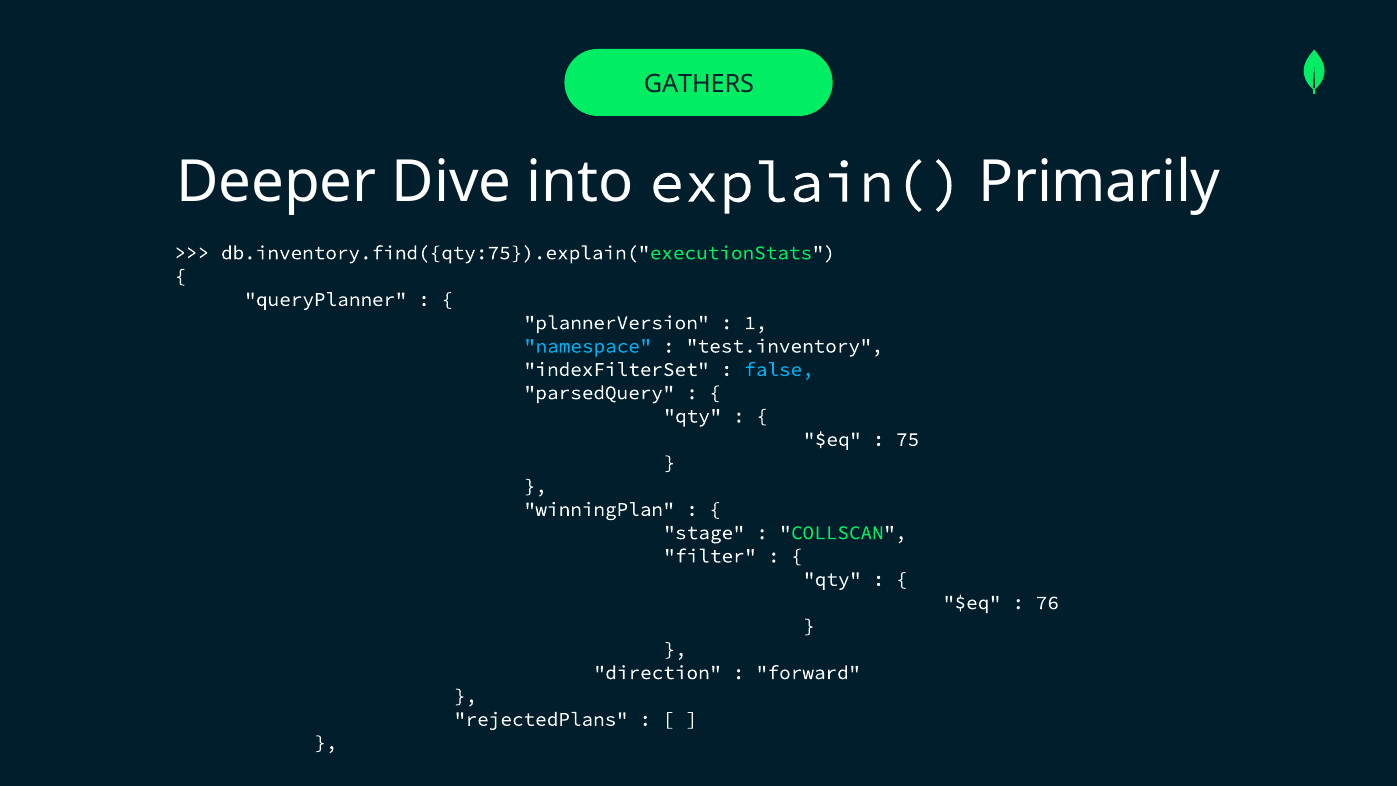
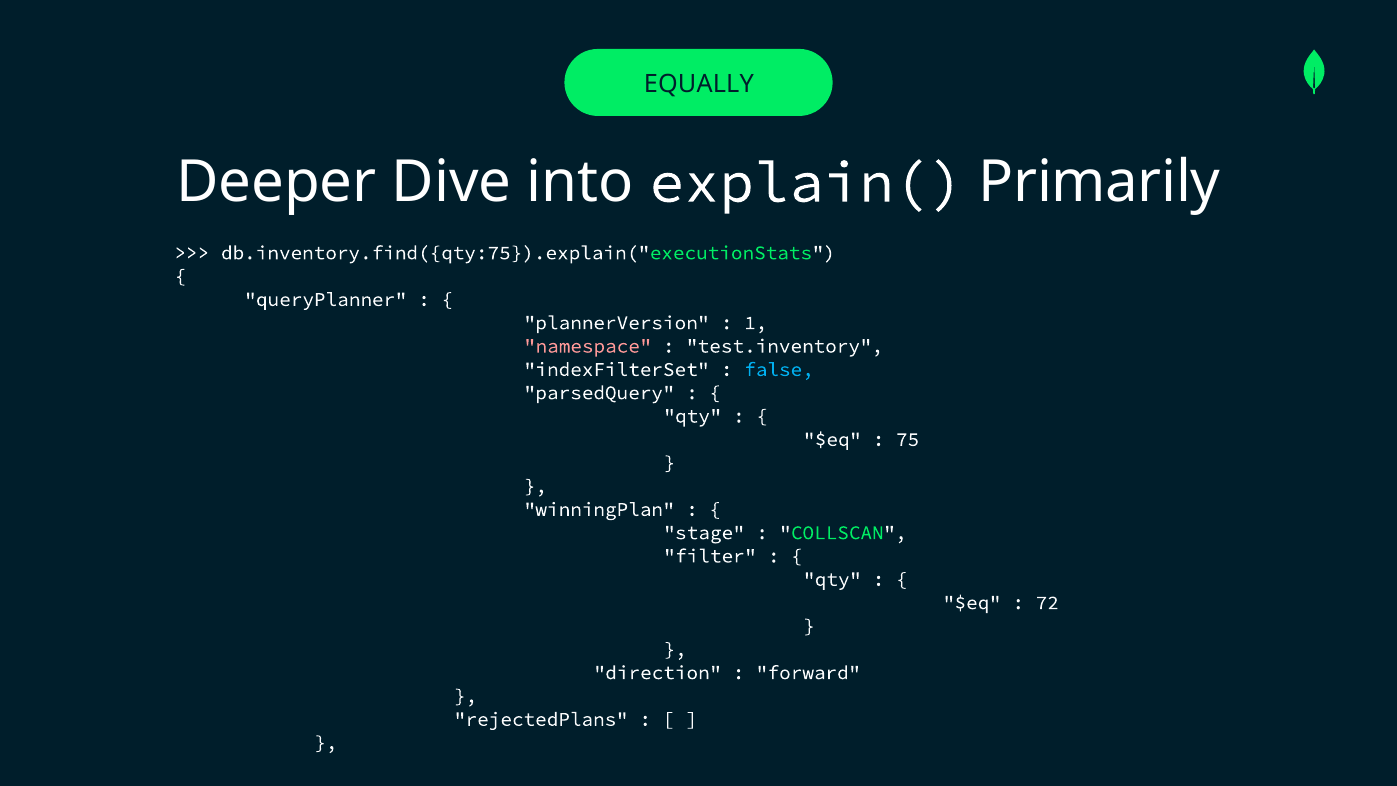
GATHERS: GATHERS -> EQUALLY
namespace colour: light blue -> pink
76: 76 -> 72
